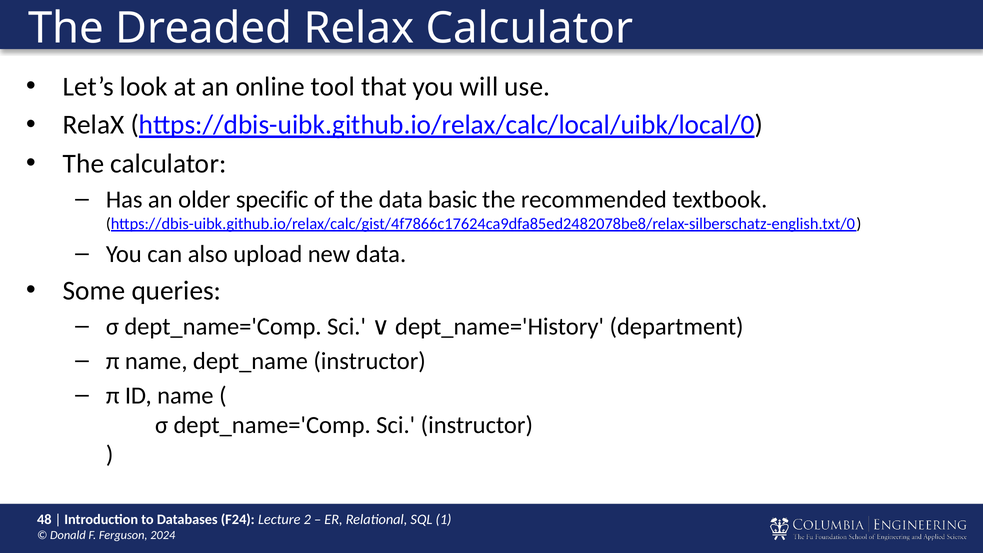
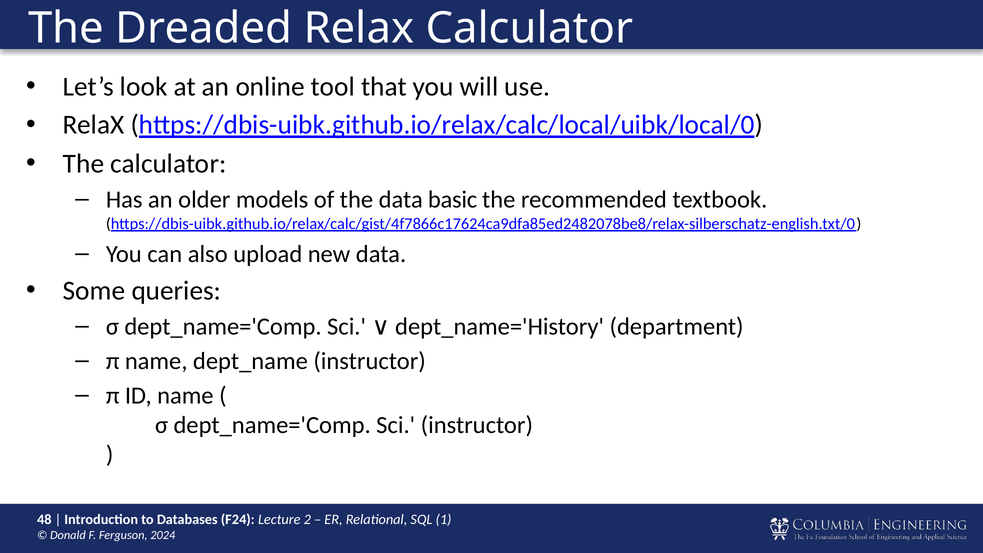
specific: specific -> models
